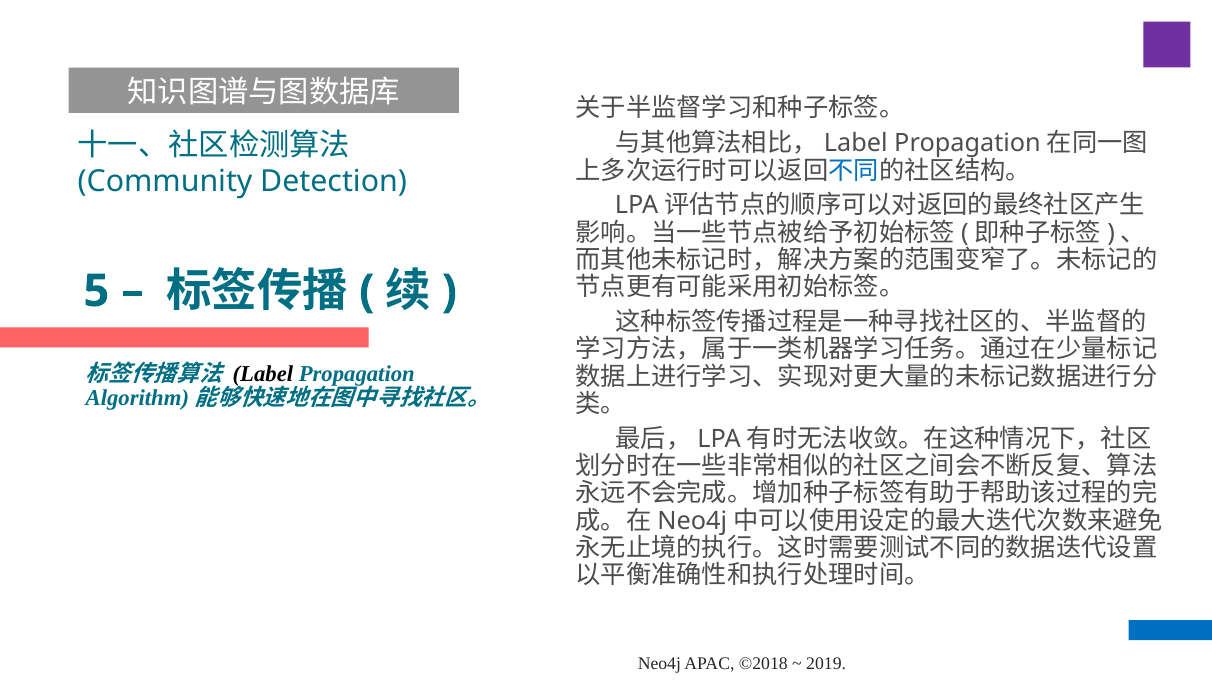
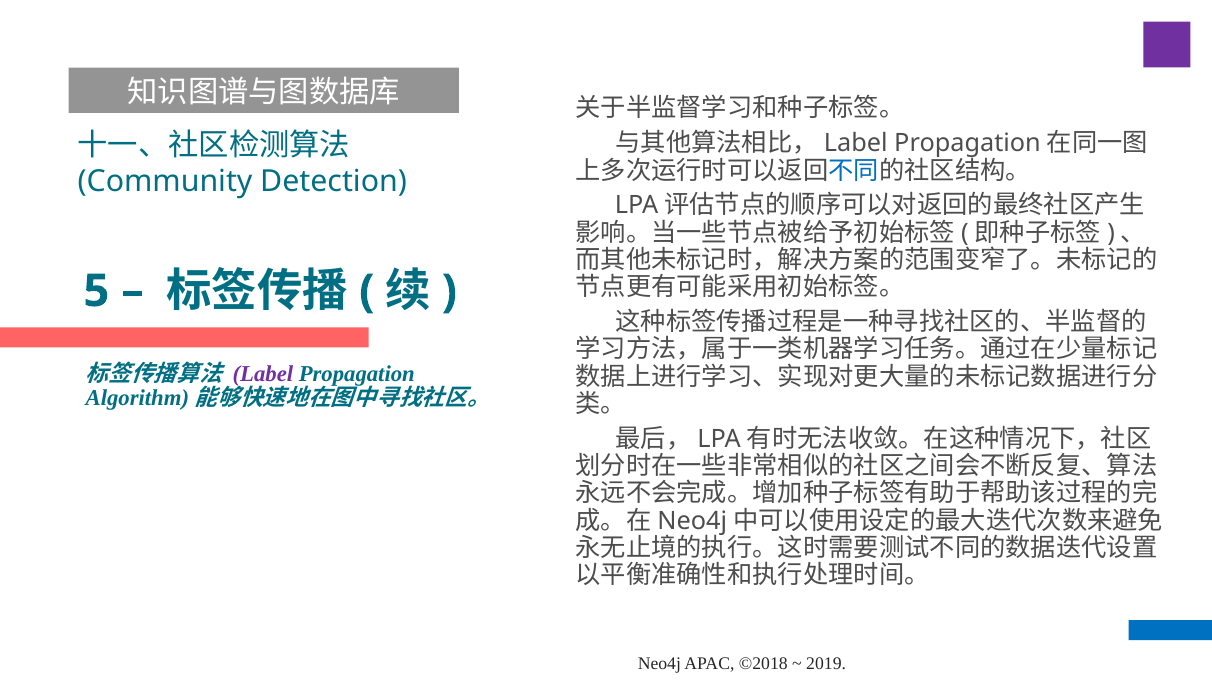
Label at (263, 374) colour: black -> purple
